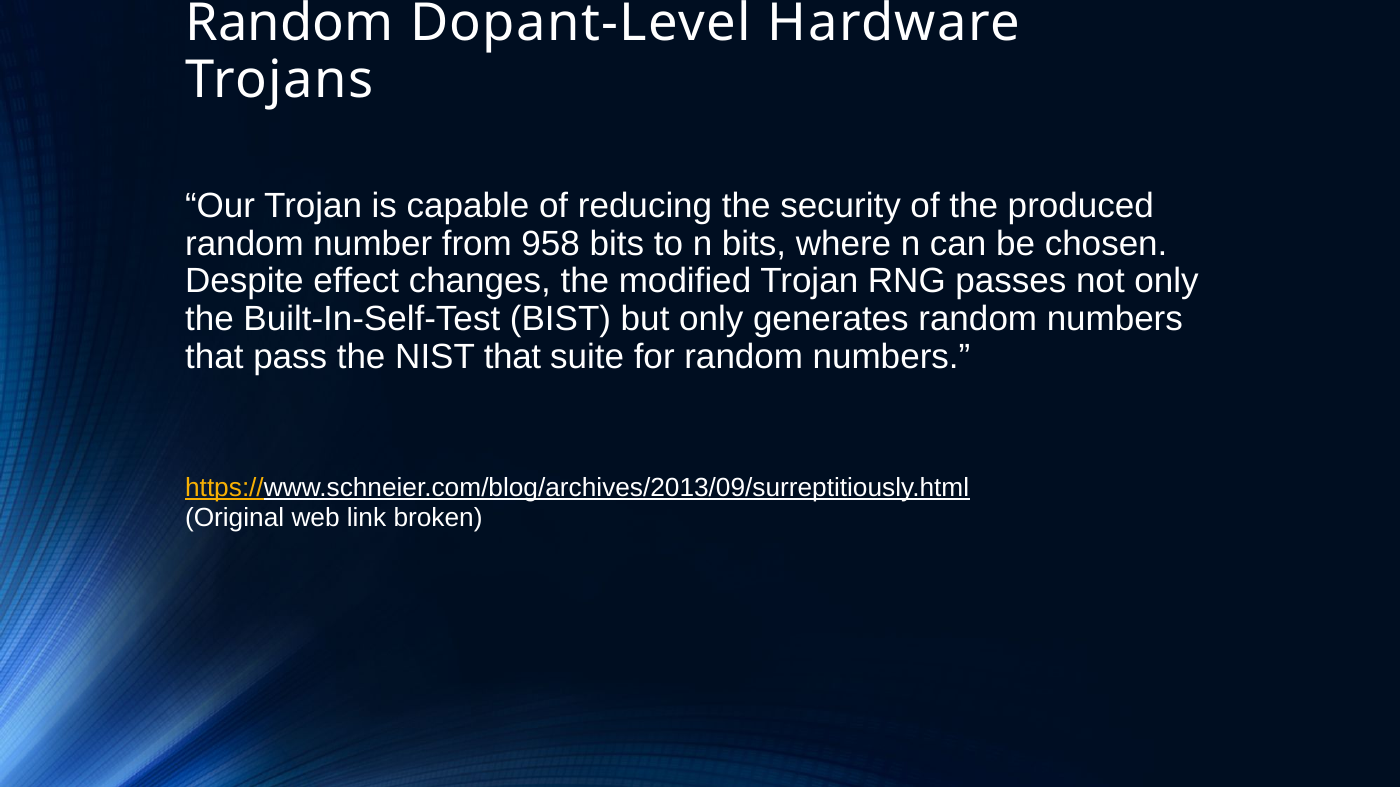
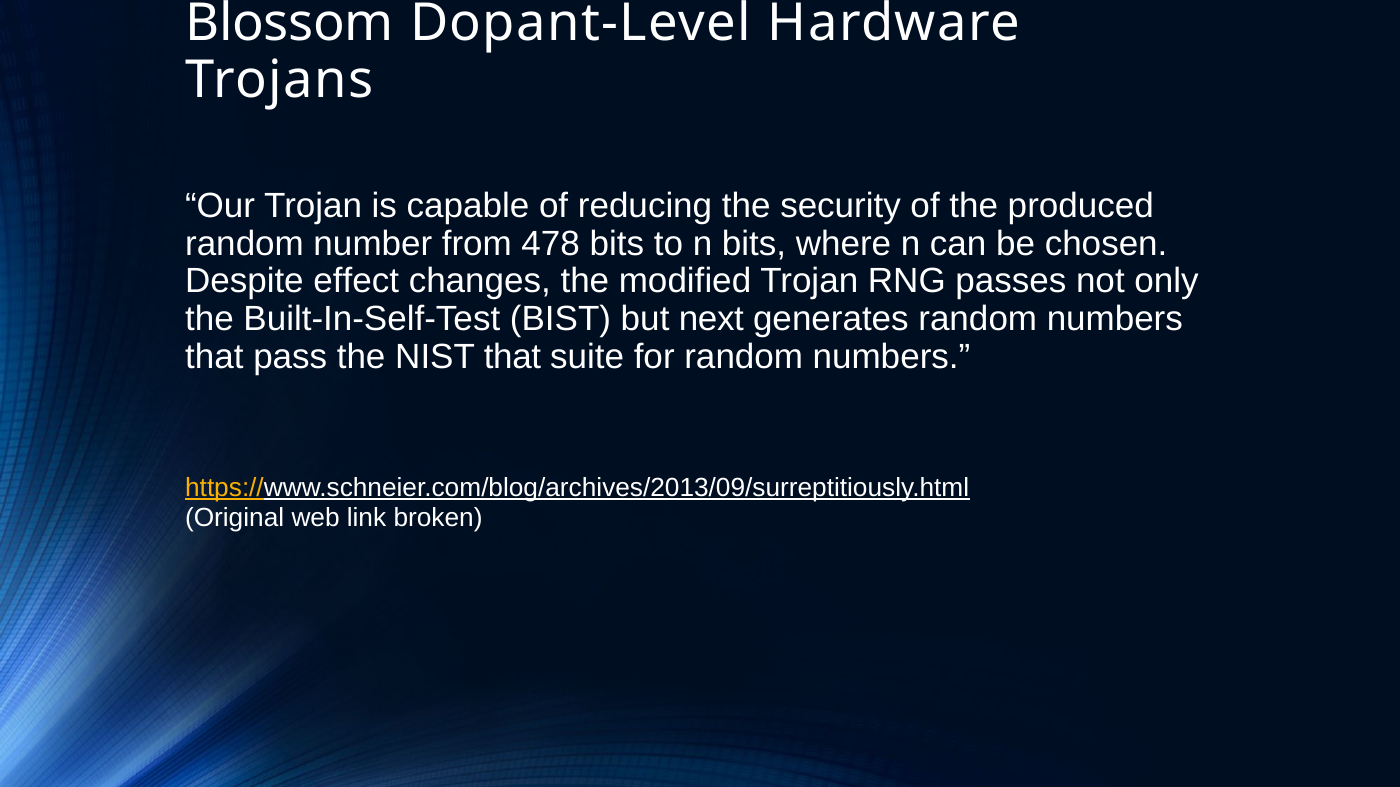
Random at (289, 23): Random -> Blossom
958: 958 -> 478
but only: only -> next
